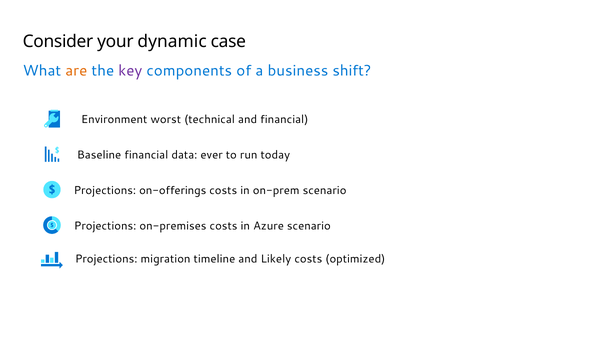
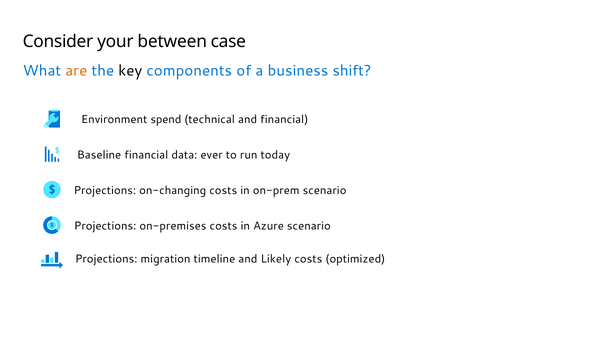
dynamic: dynamic -> between
key colour: purple -> black
worst: worst -> spend
on-offerings: on-offerings -> on-changing
